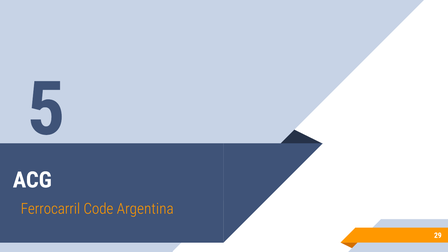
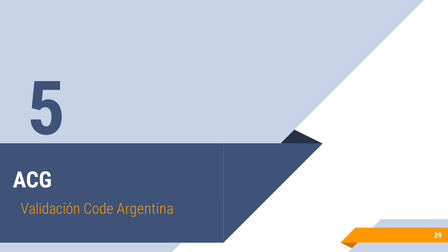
Ferrocarril: Ferrocarril -> Validación
